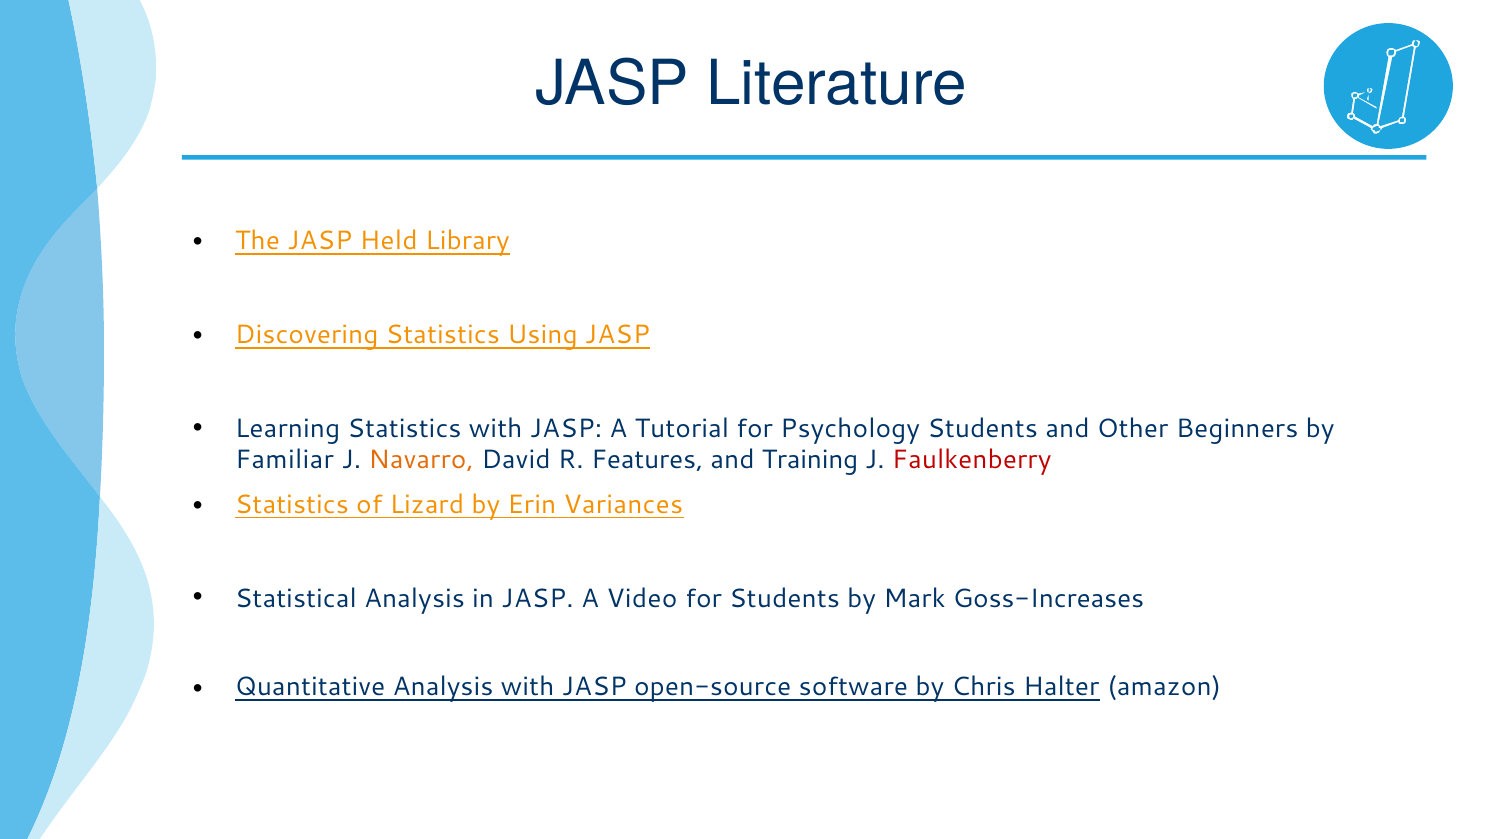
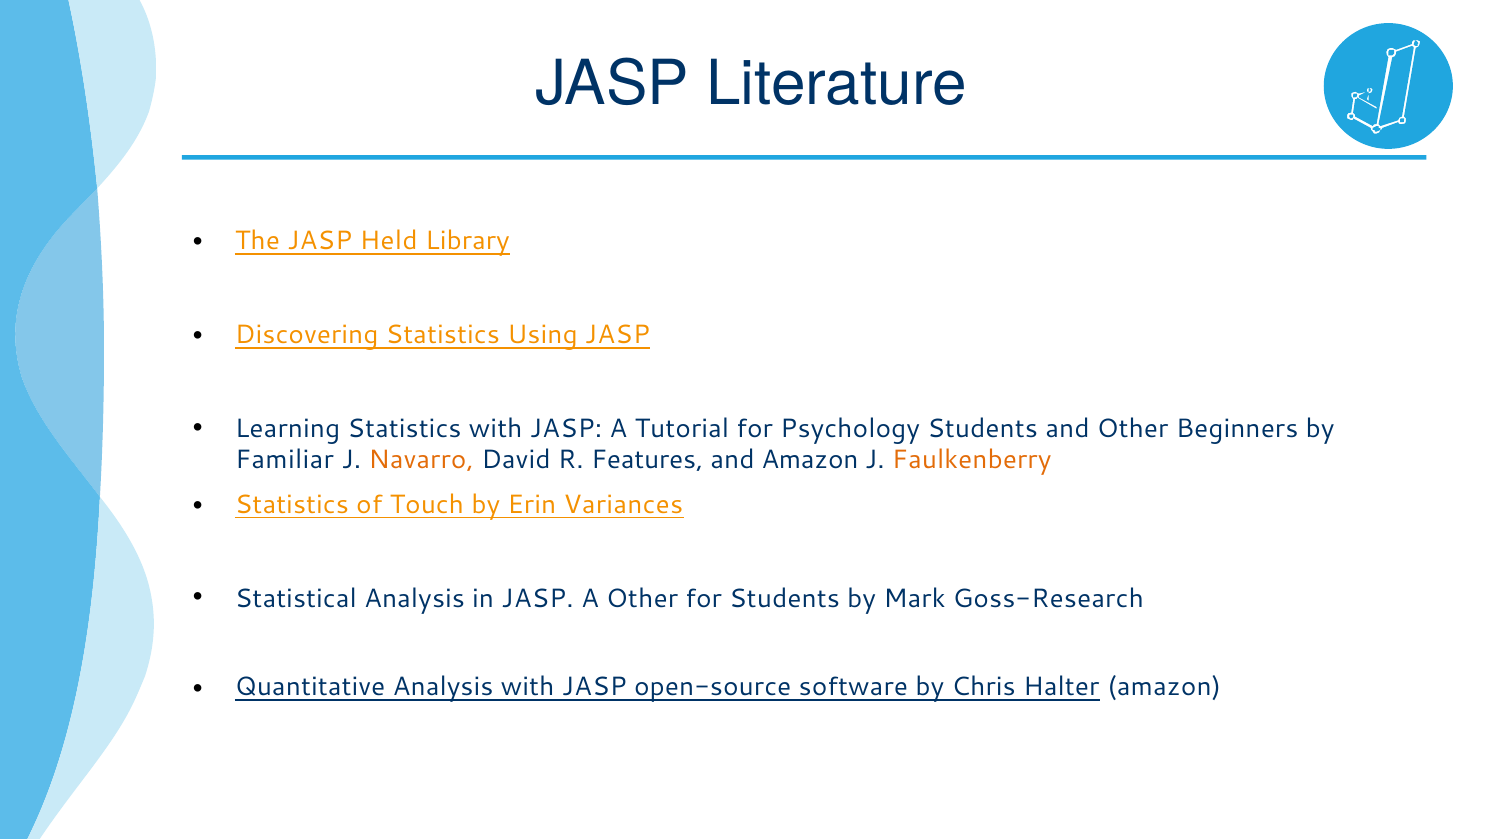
and Training: Training -> Amazon
Faulkenberry colour: red -> orange
Lizard: Lizard -> Touch
A Video: Video -> Other
Goss-Increases: Goss-Increases -> Goss-Research
